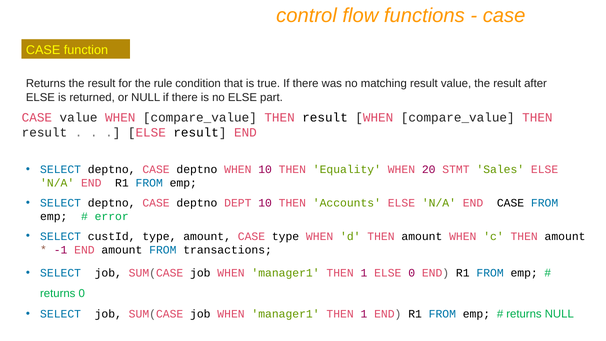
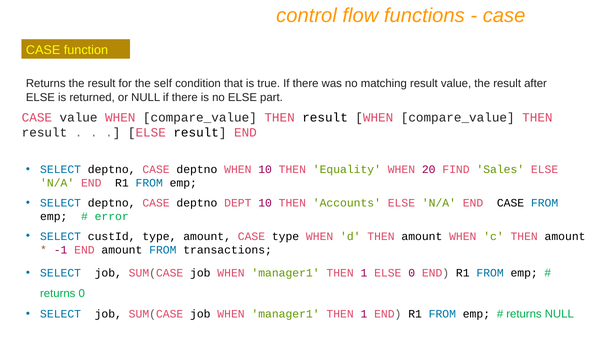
rule: rule -> self
STMT: STMT -> FIND
